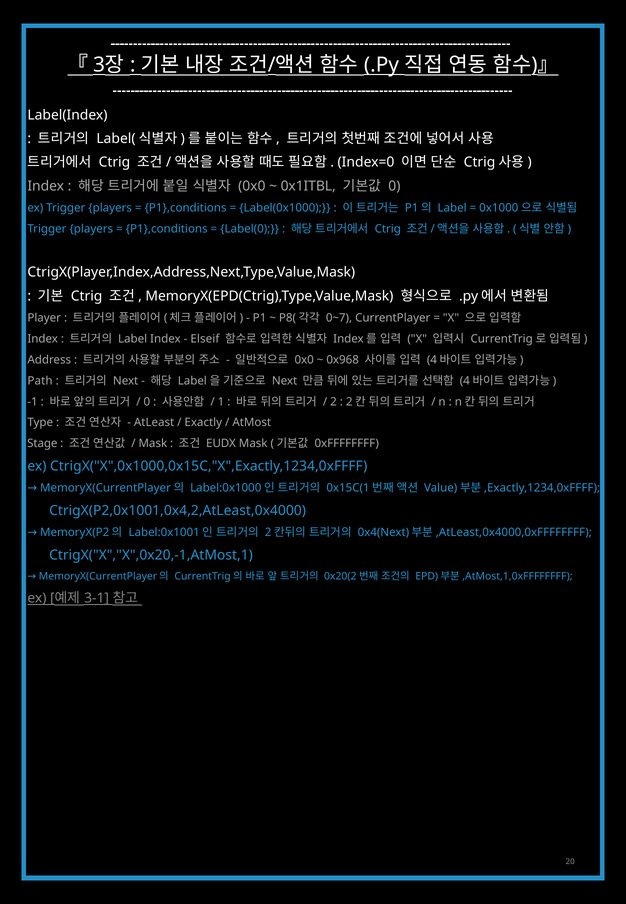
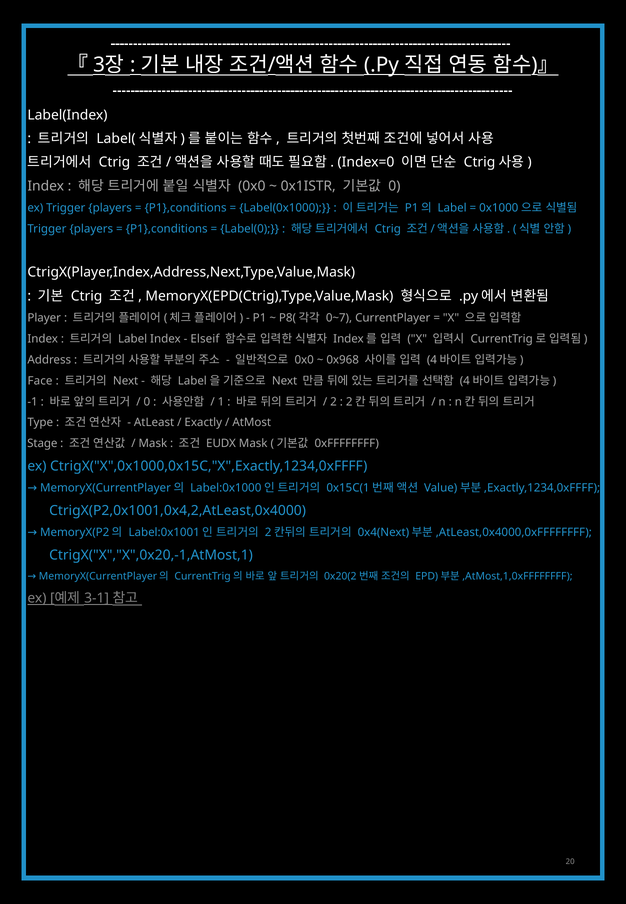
0x1ITBL: 0x1ITBL -> 0x1ISTR
Path: Path -> Face
